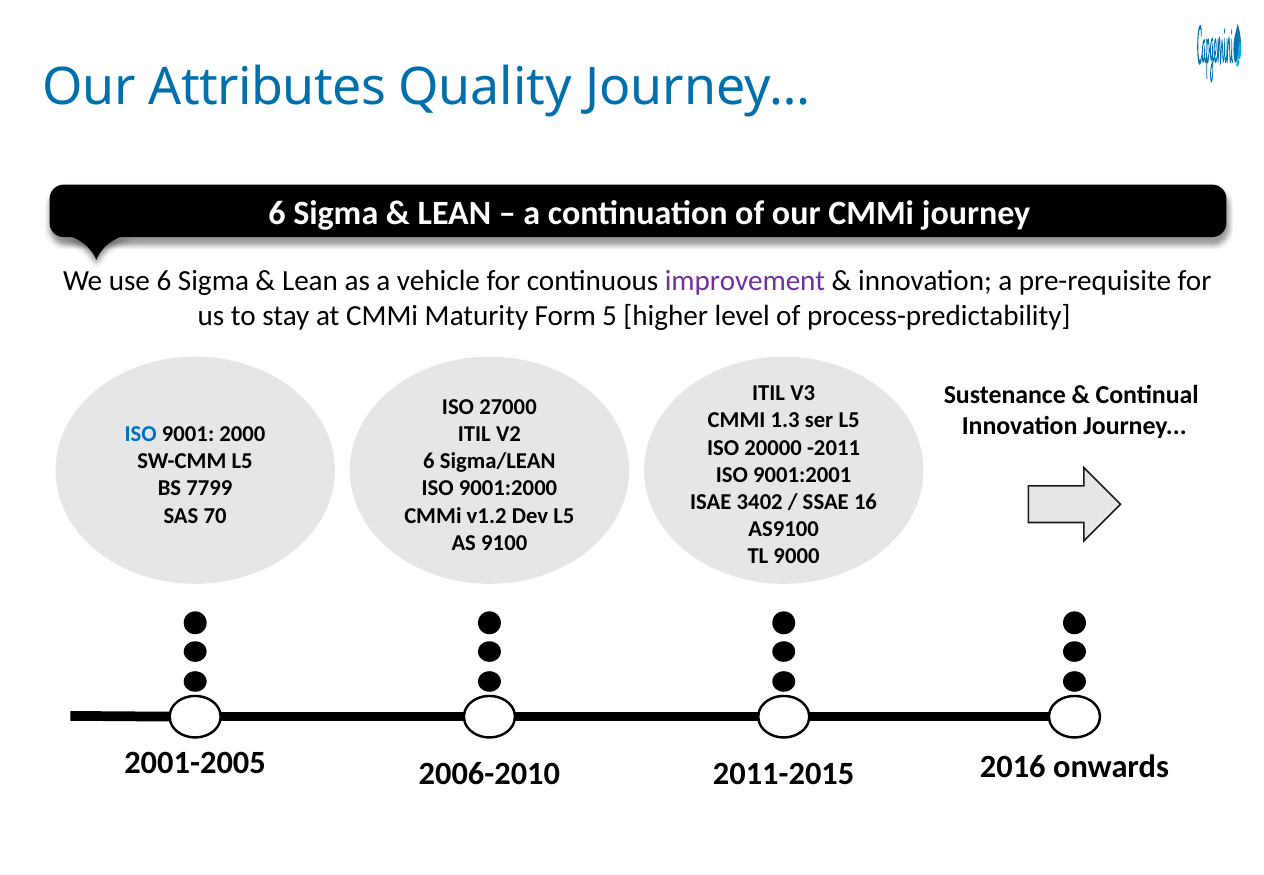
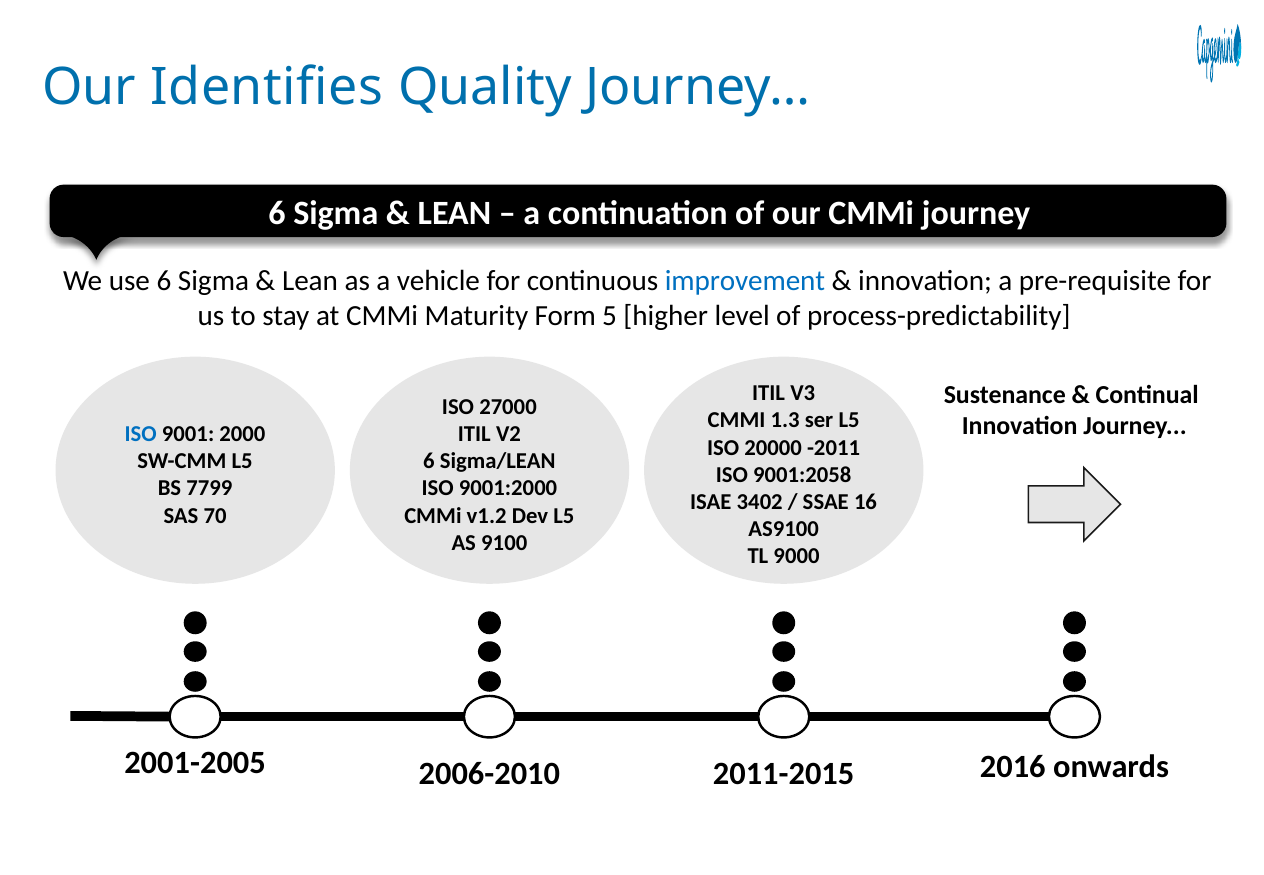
Attributes: Attributes -> Identifies
improvement colour: purple -> blue
9001:2001: 9001:2001 -> 9001:2058
